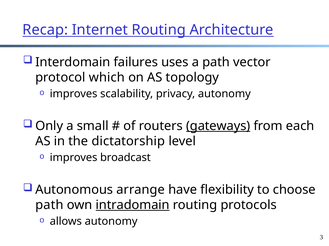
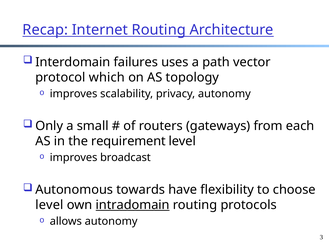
gateways underline: present -> none
dictatorship: dictatorship -> requirement
arrange: arrange -> towards
path at (49, 206): path -> level
